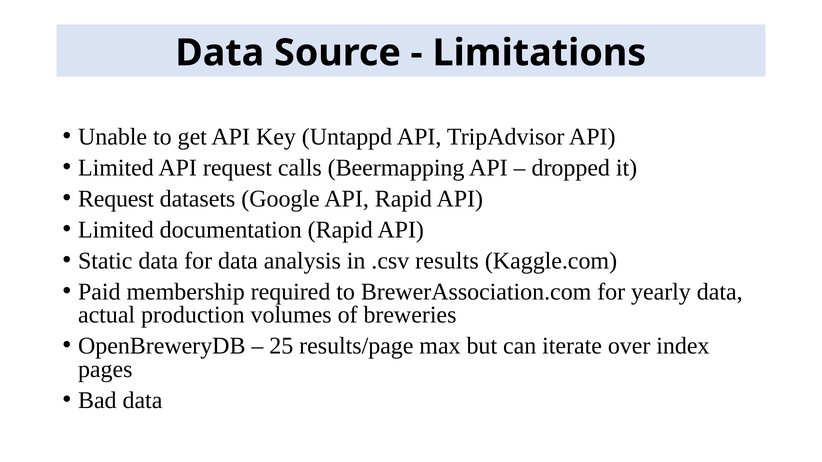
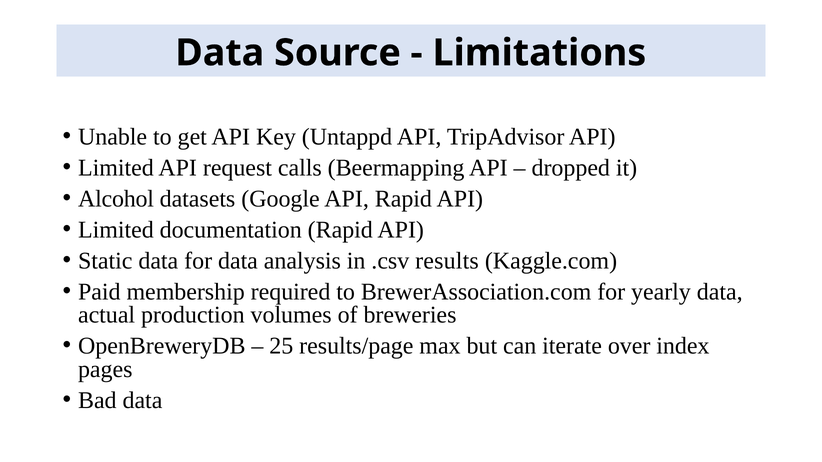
Request at (116, 199): Request -> Alcohol
